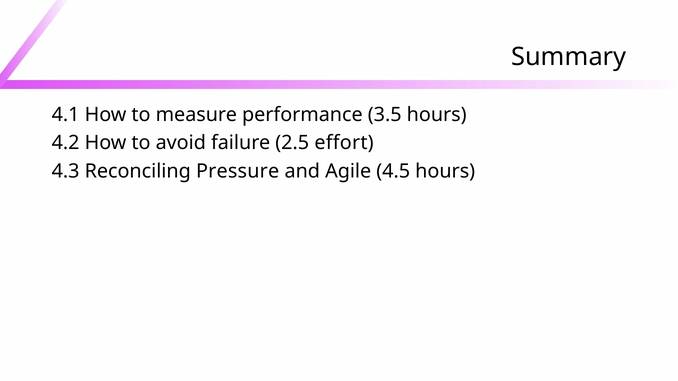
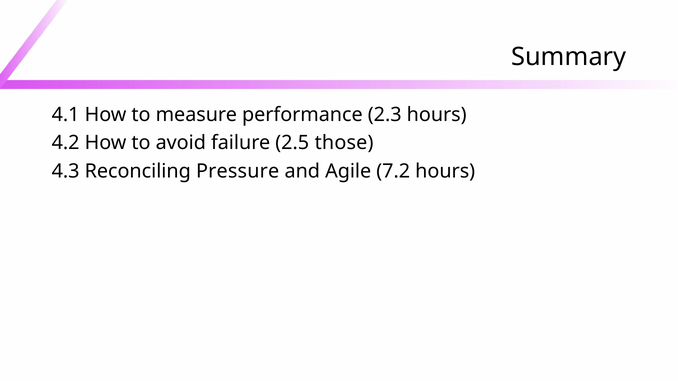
3.5: 3.5 -> 2.3
effort: effort -> those
4.5: 4.5 -> 7.2
